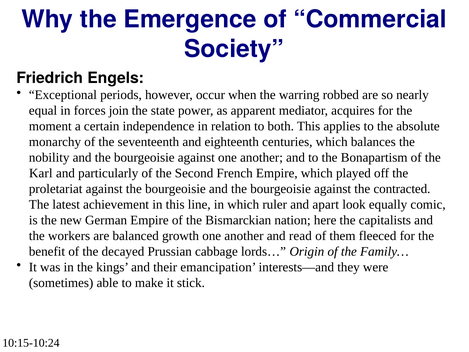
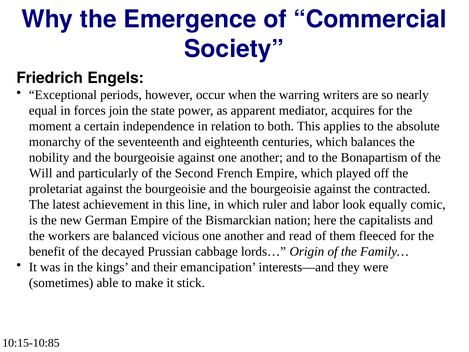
robbed: robbed -> writers
Karl: Karl -> Will
apart: apart -> labor
growth: growth -> vicious
10:15-10:24: 10:15-10:24 -> 10:15-10:85
